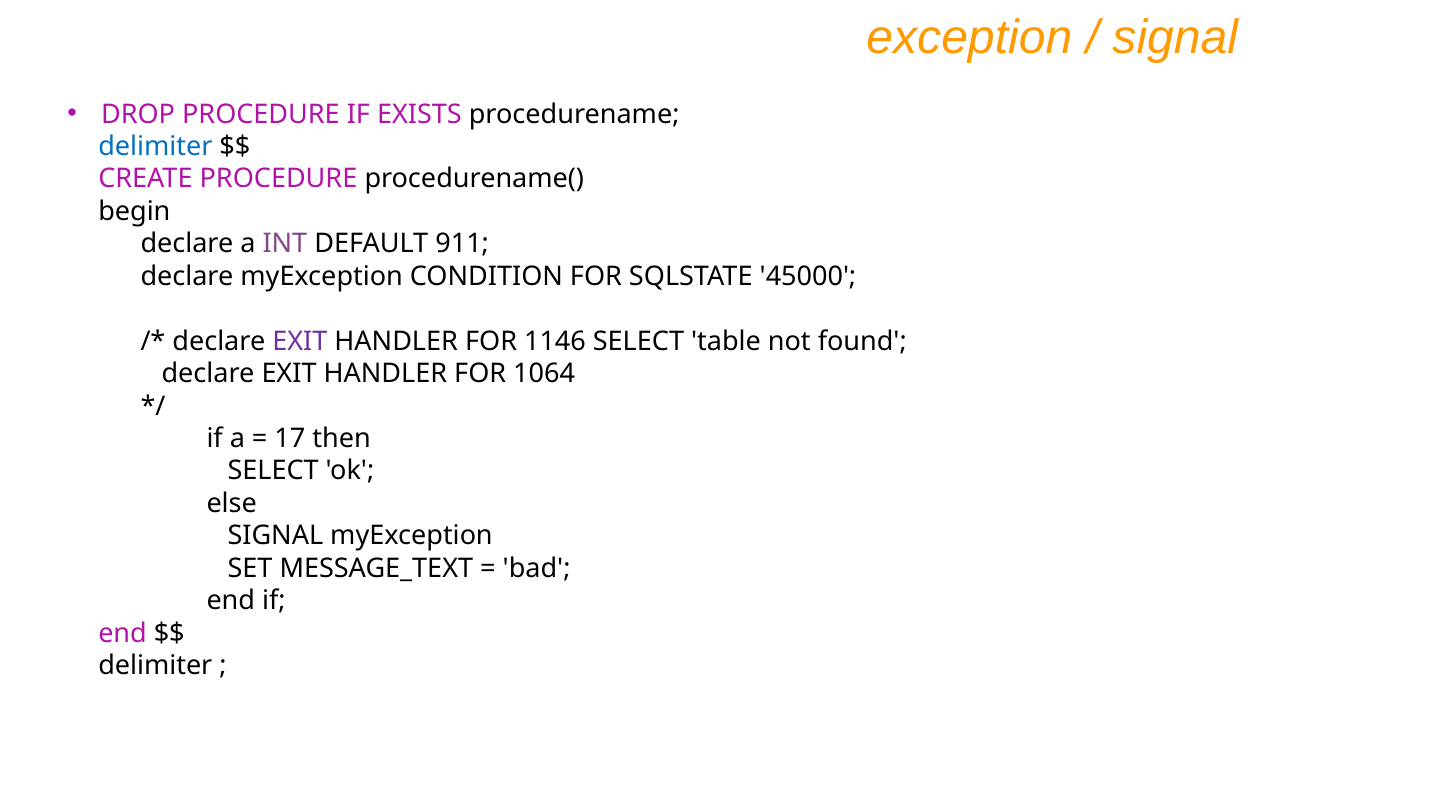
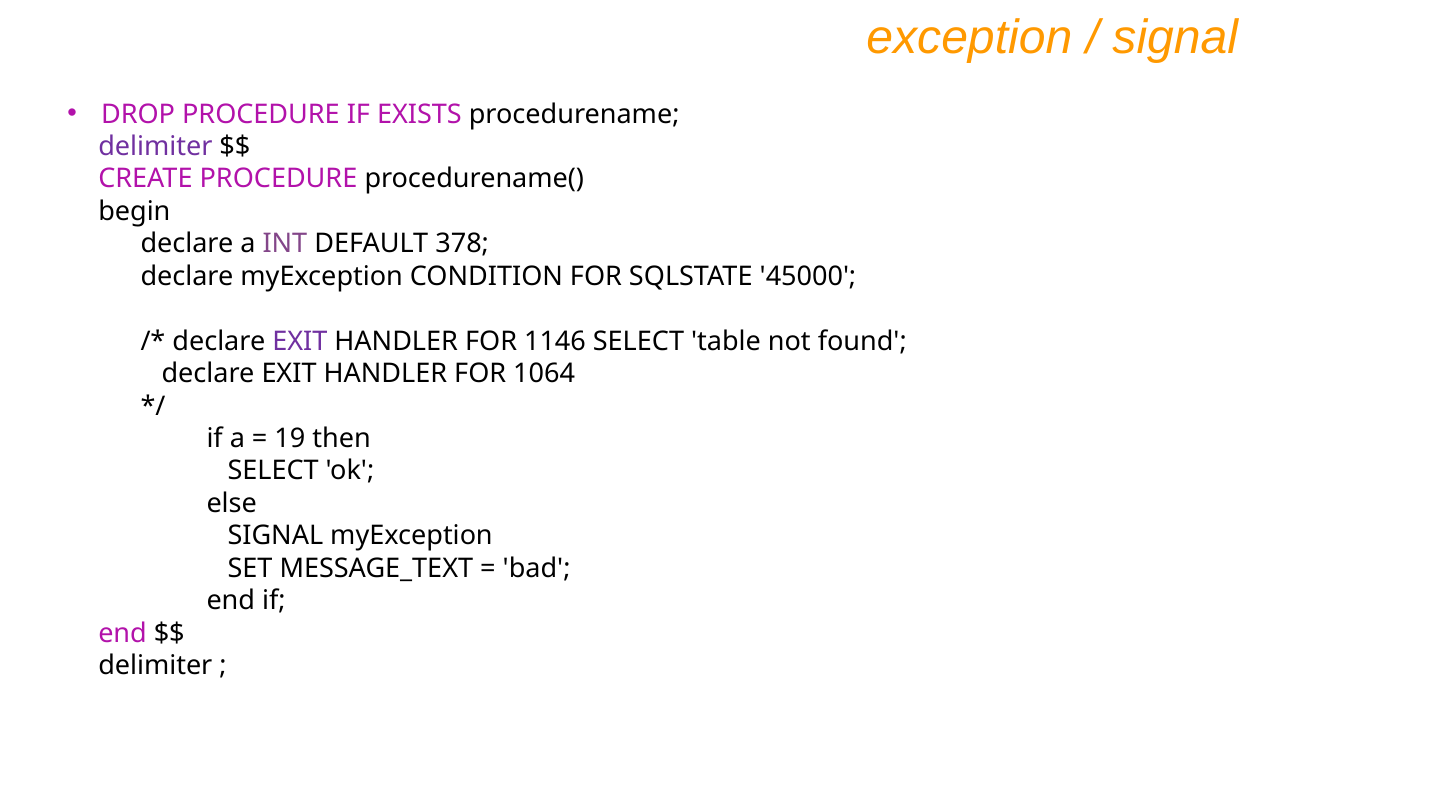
delimiter at (155, 147) colour: blue -> purple
911: 911 -> 378
17: 17 -> 19
